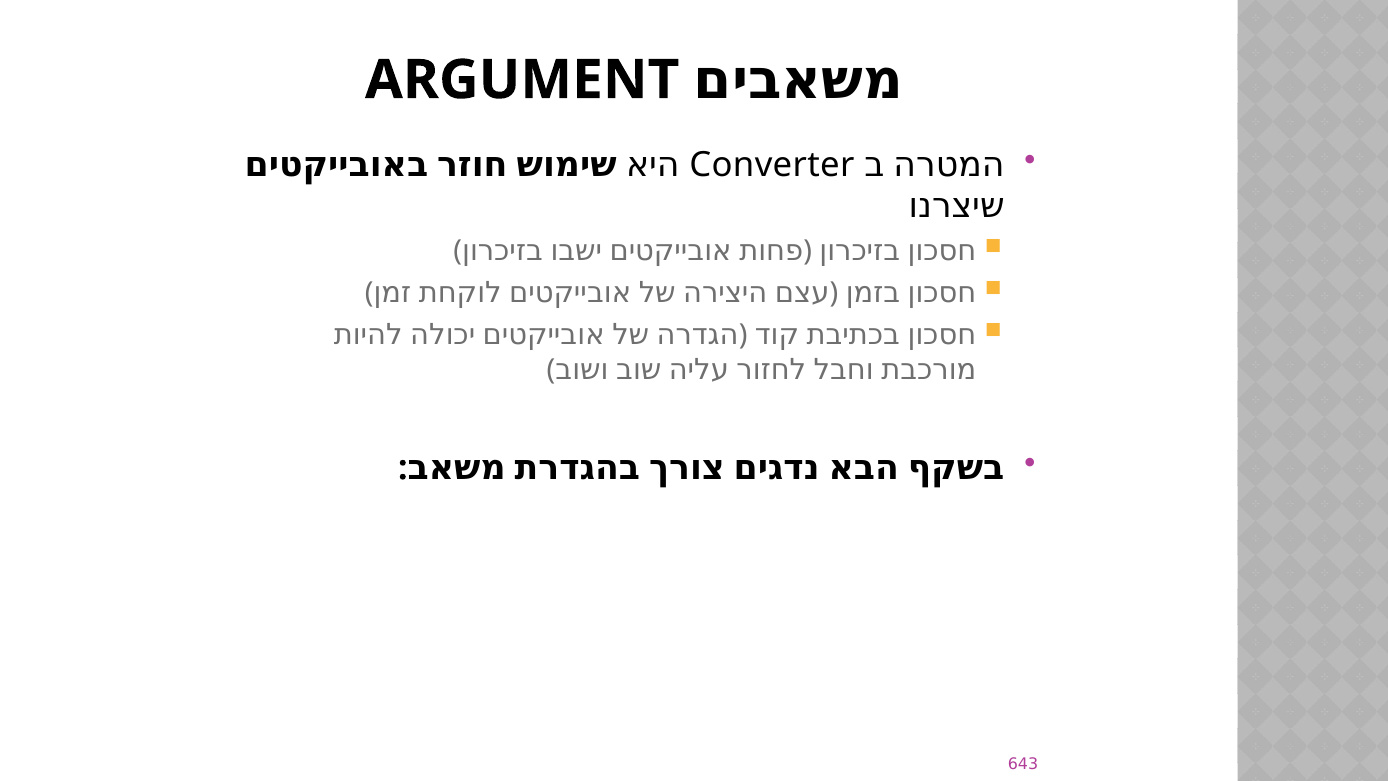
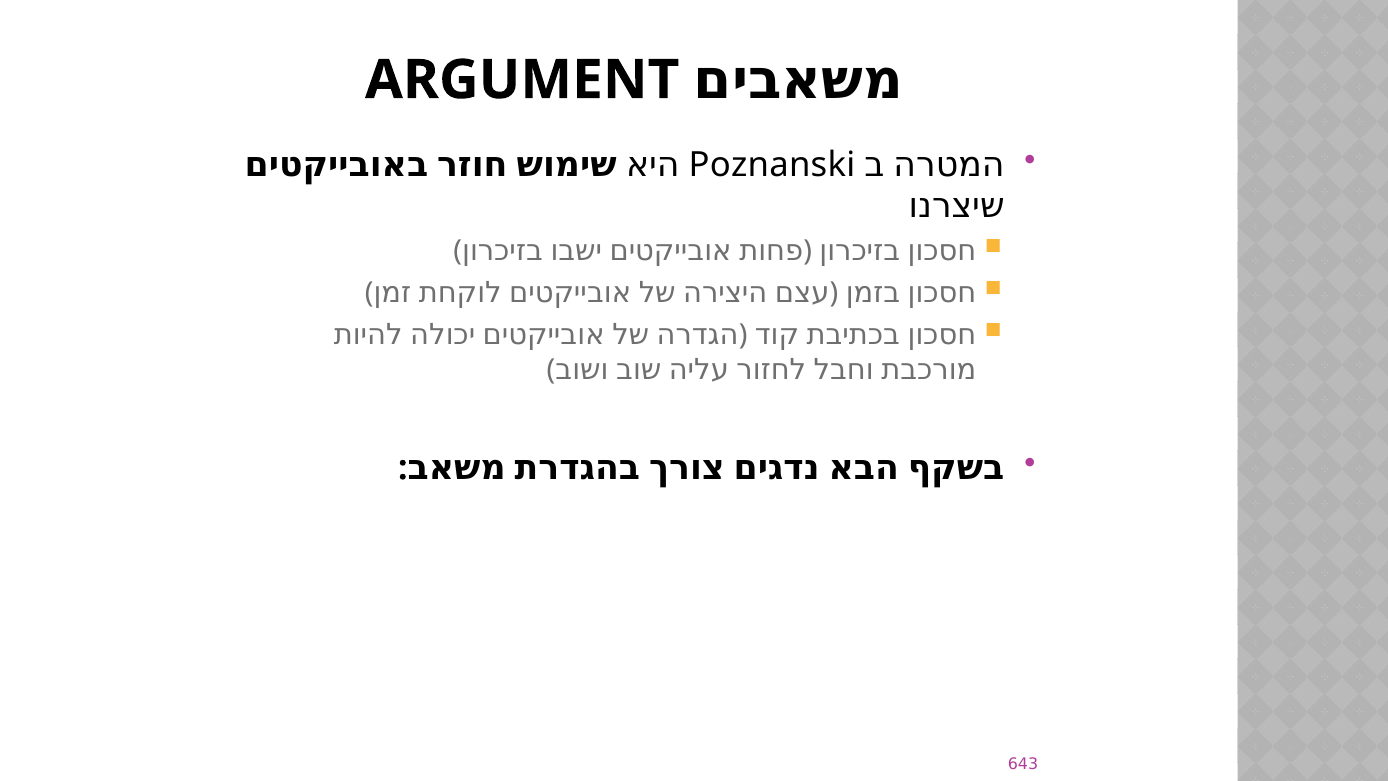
Converter: Converter -> Poznanski
